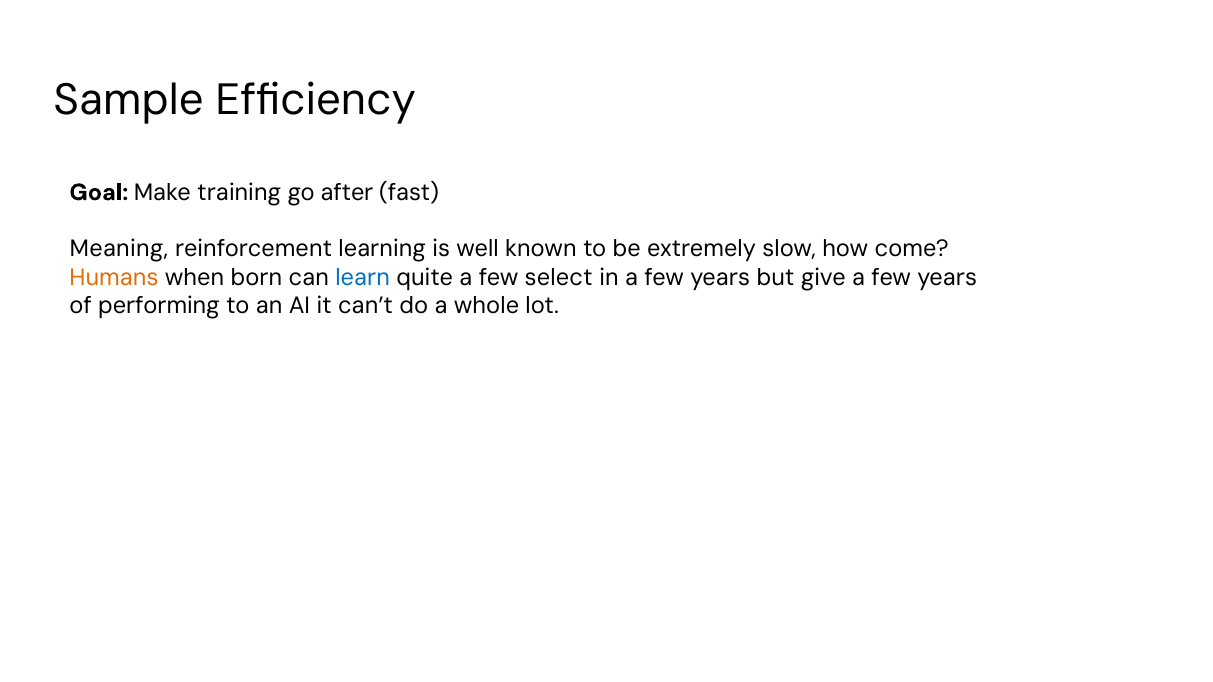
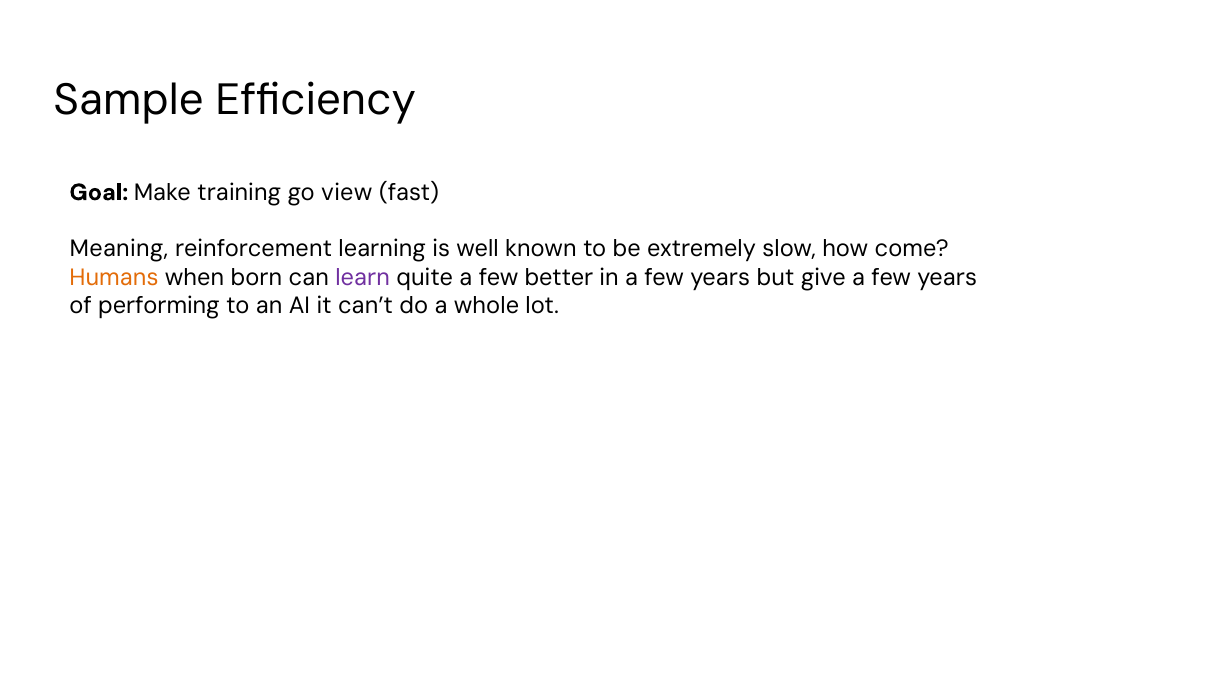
after: after -> view
learn colour: blue -> purple
select: select -> better
